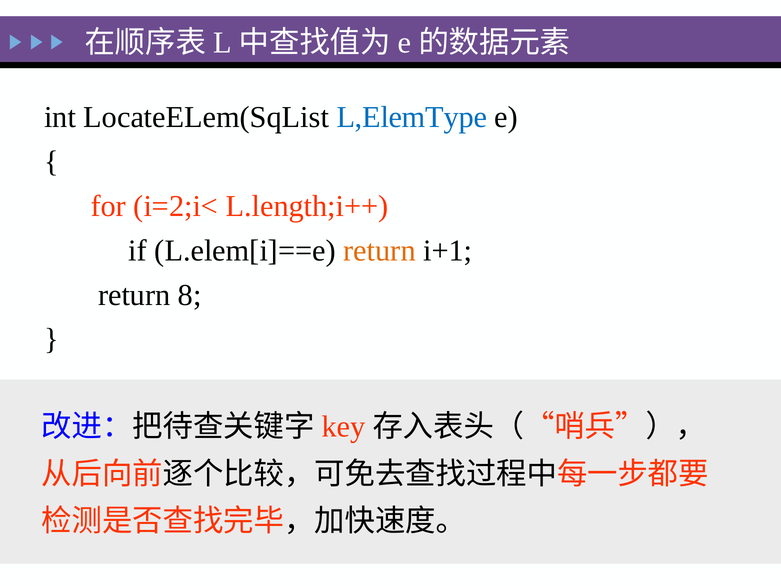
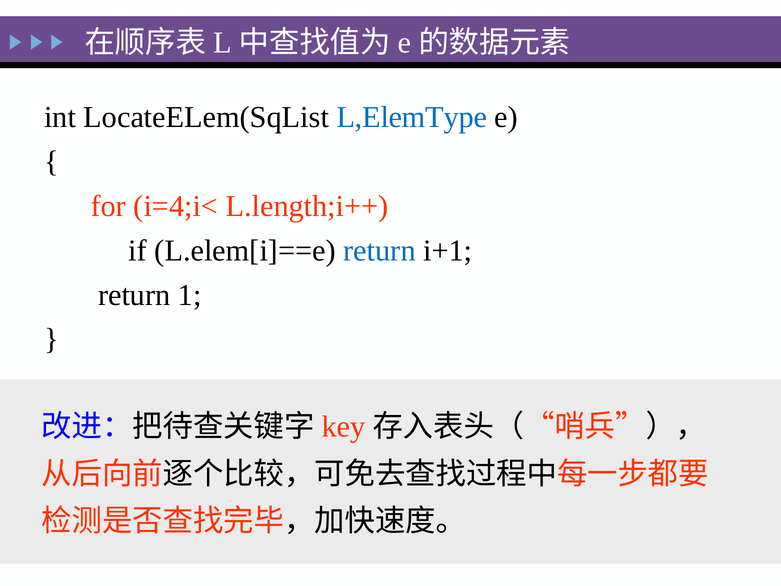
i=2;i<: i=2;i< -> i=4;i<
return at (380, 251) colour: orange -> blue
8: 8 -> 1
